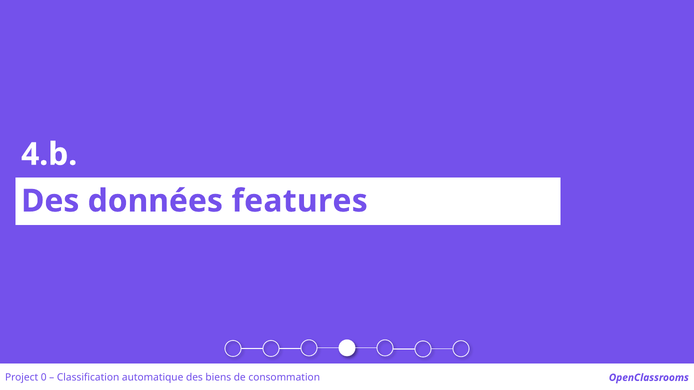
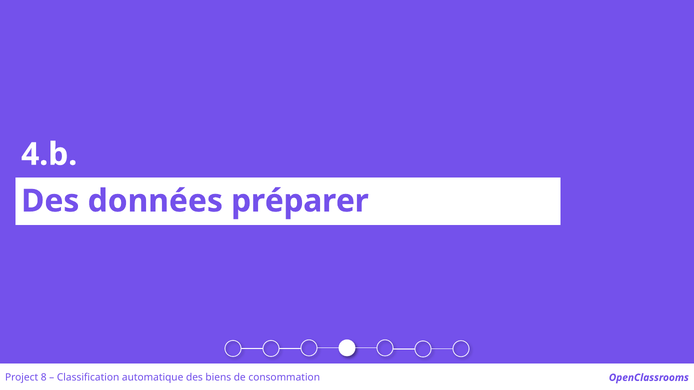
features: features -> préparer
0: 0 -> 8
